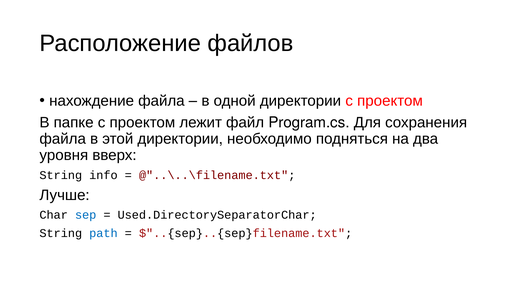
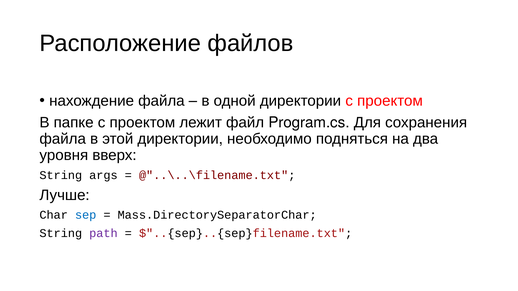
info: info -> args
Used.DirectorySeparatorChar: Used.DirectorySeparatorChar -> Mass.DirectorySeparatorChar
path colour: blue -> purple
